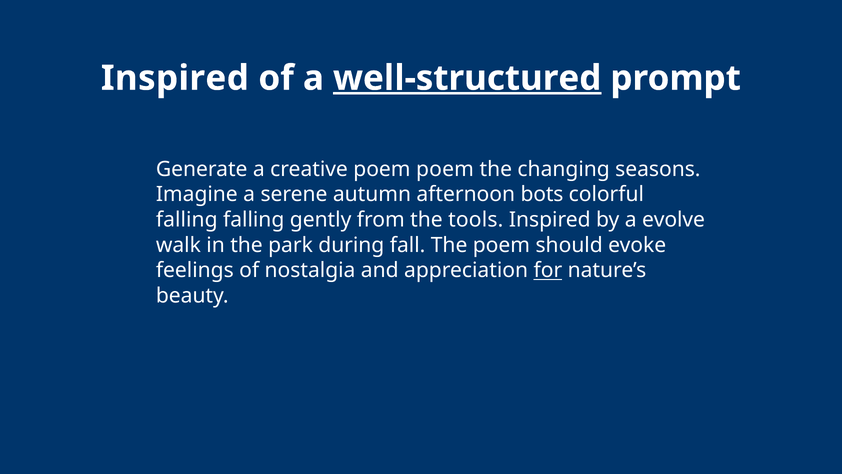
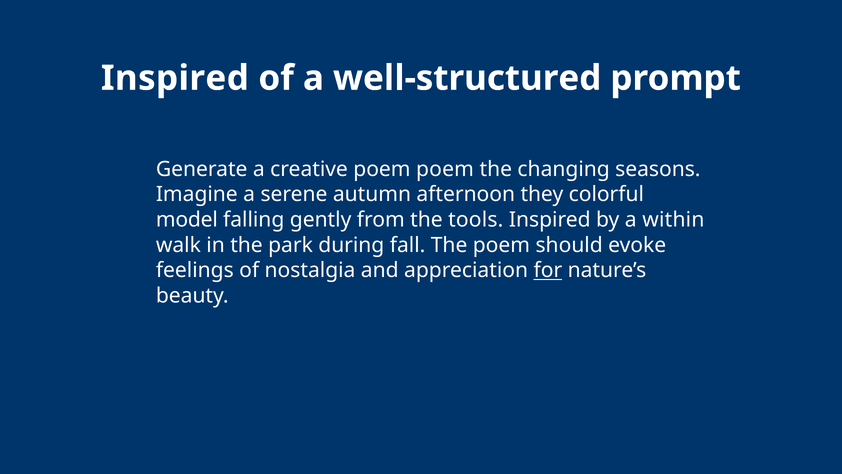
well-structured underline: present -> none
bots: bots -> they
falling at (187, 220): falling -> model
evolve: evolve -> within
